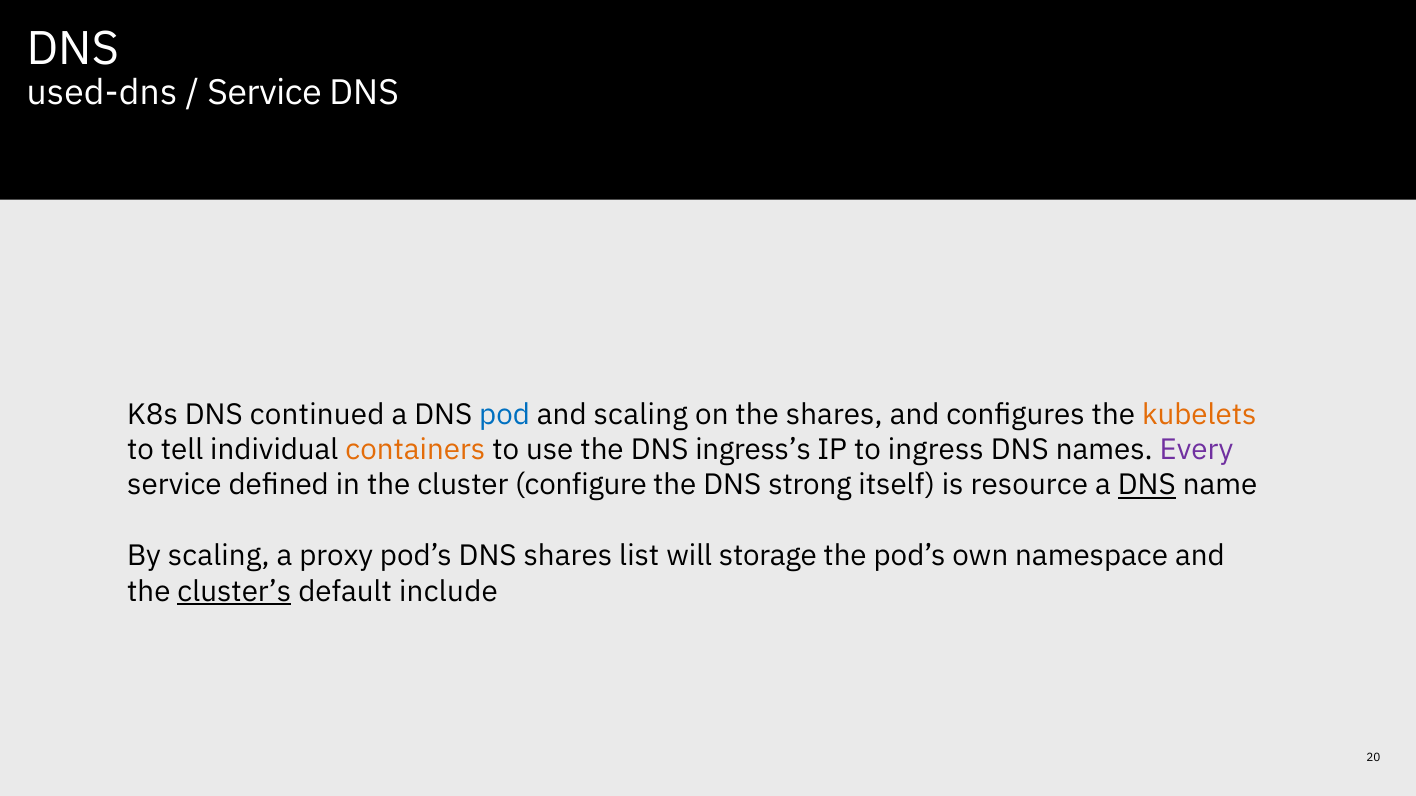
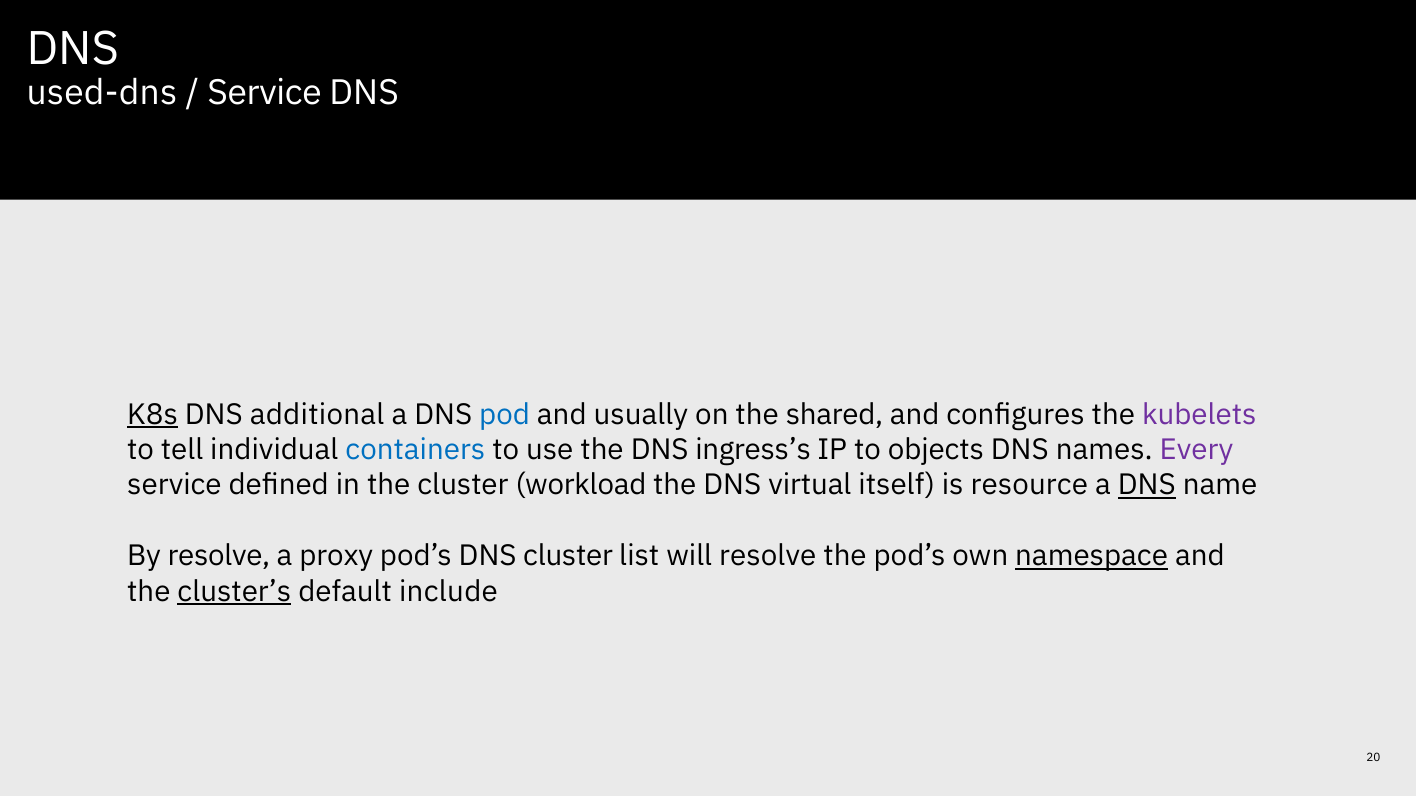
K8s underline: none -> present
continued: continued -> additional
and scaling: scaling -> usually
the shares: shares -> shared
kubelets colour: orange -> purple
containers colour: orange -> blue
ingress: ingress -> objects
configure: configure -> workload
strong: strong -> virtual
By scaling: scaling -> resolve
DNS shares: shares -> cluster
will storage: storage -> resolve
namespace underline: none -> present
